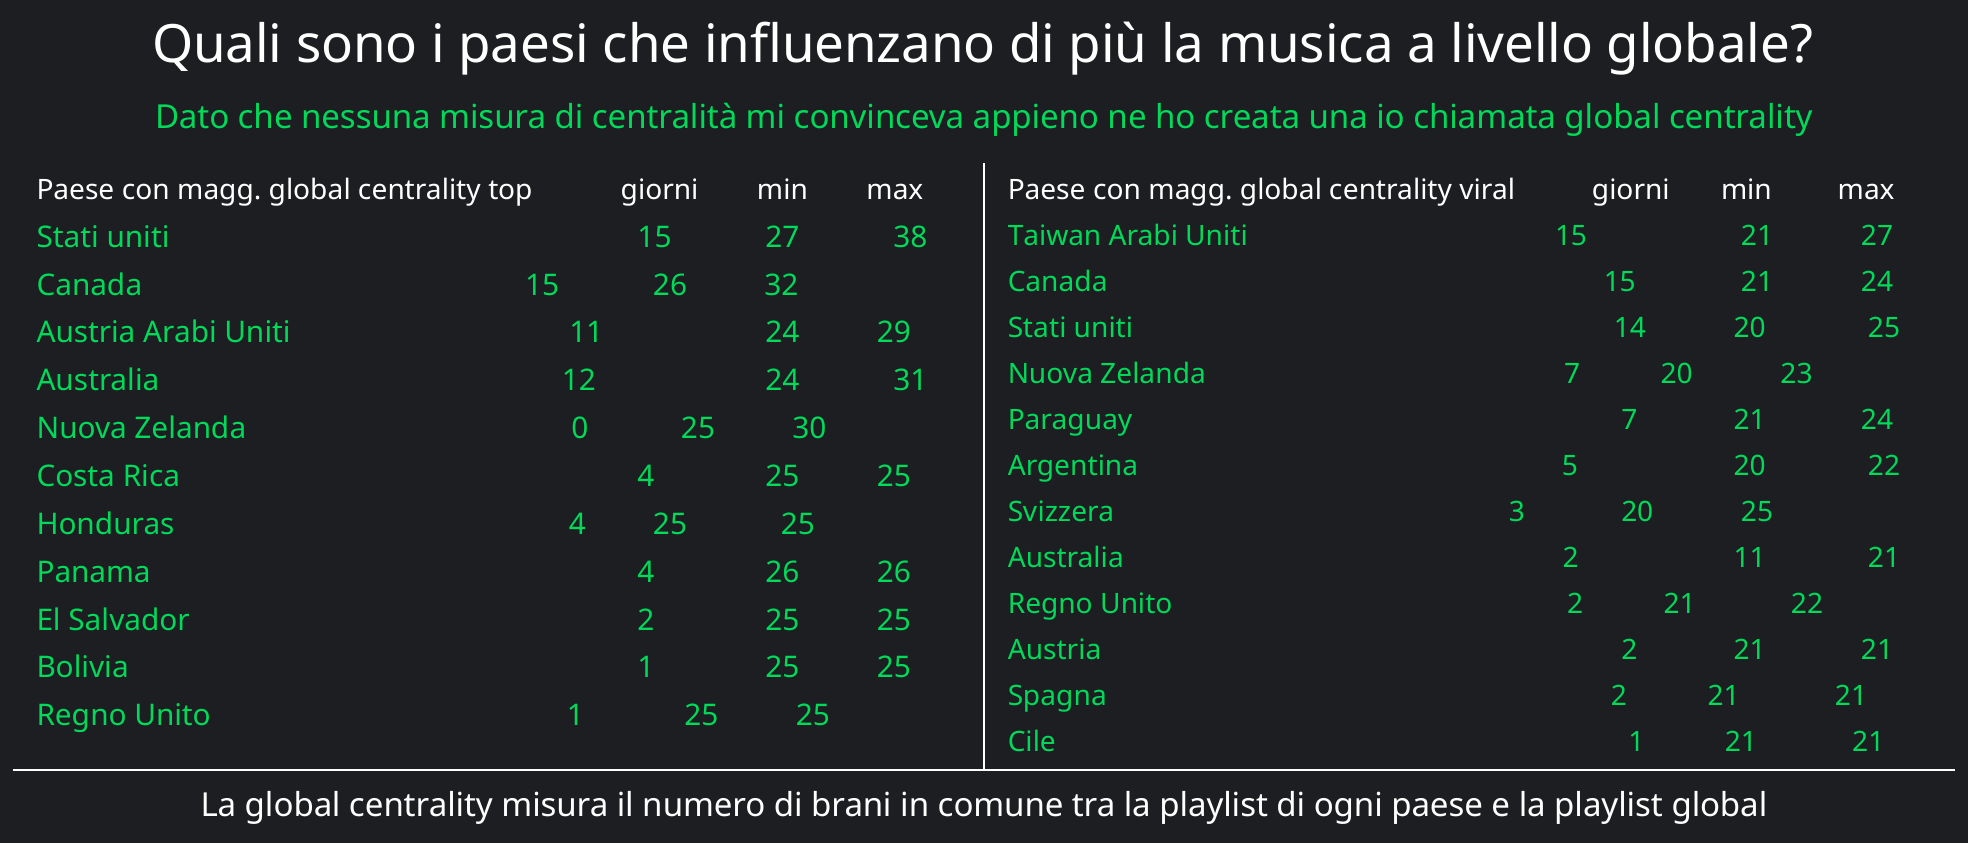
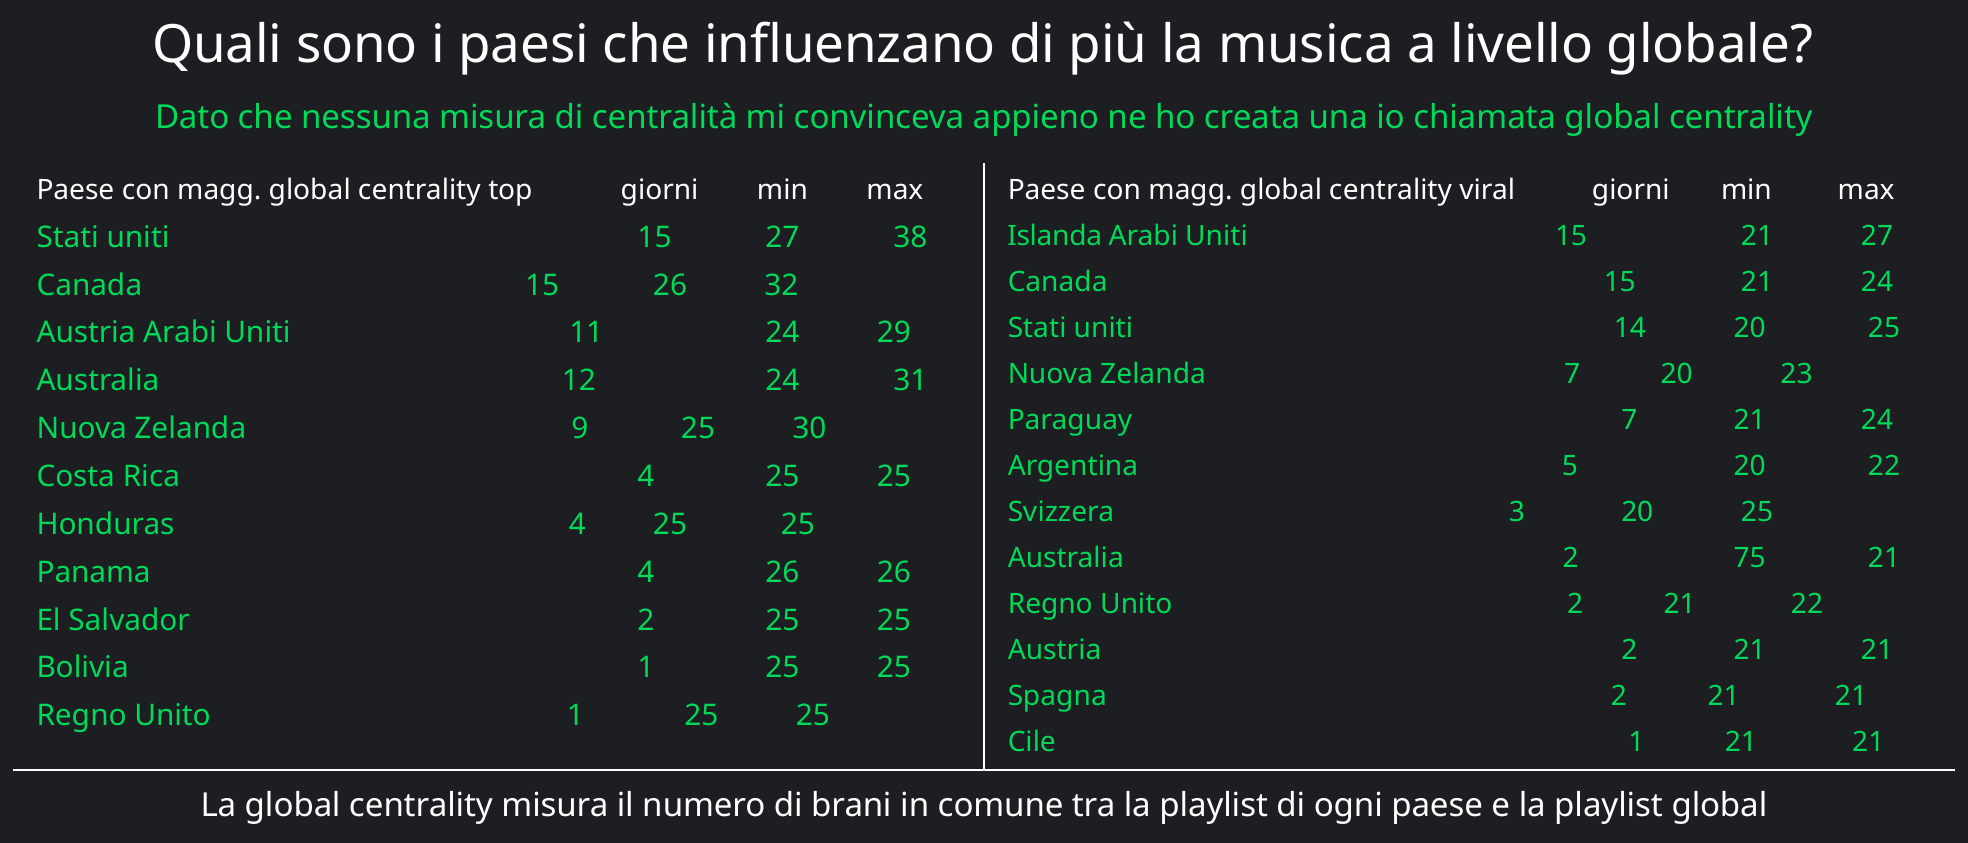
Taiwan: Taiwan -> Islanda
0: 0 -> 9
2 11: 11 -> 75
